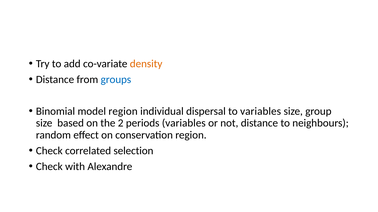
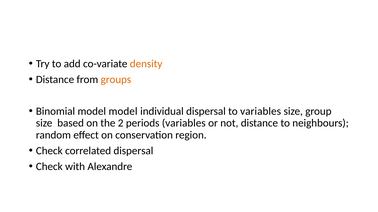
groups colour: blue -> orange
model region: region -> model
correlated selection: selection -> dispersal
